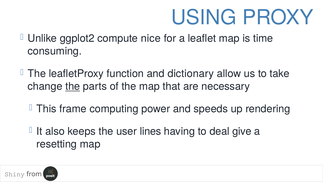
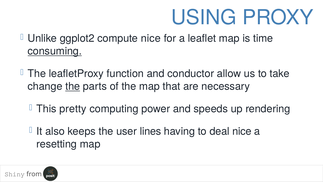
consuming underline: none -> present
dictionary: dictionary -> conductor
frame: frame -> pretty
deal give: give -> nice
